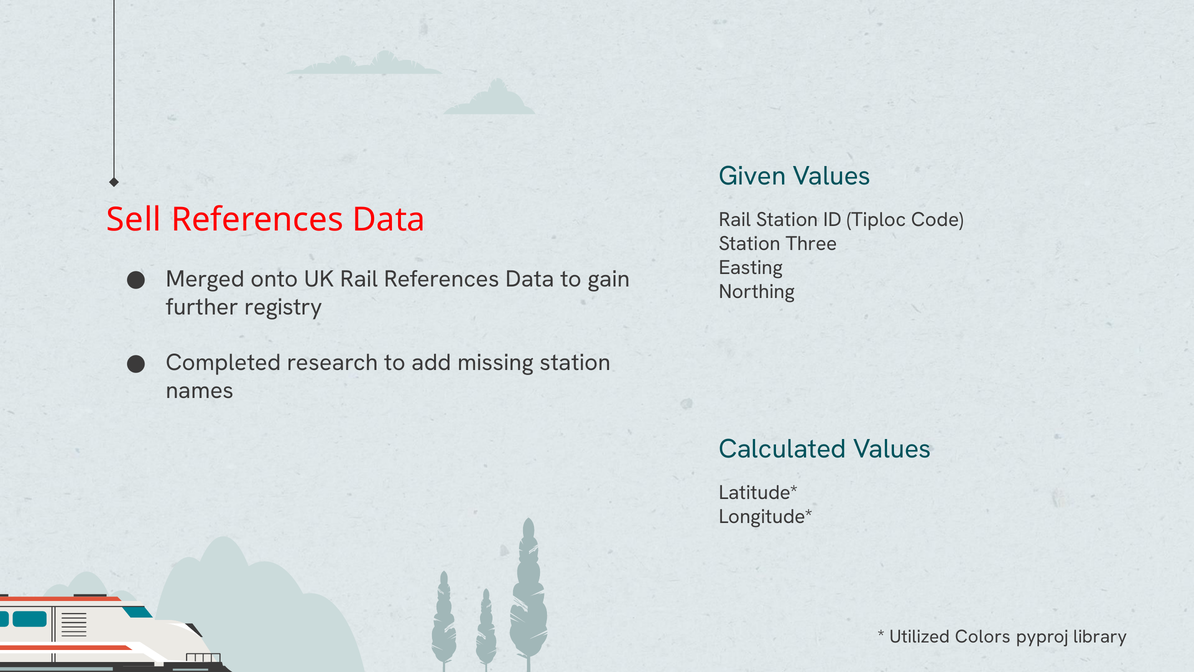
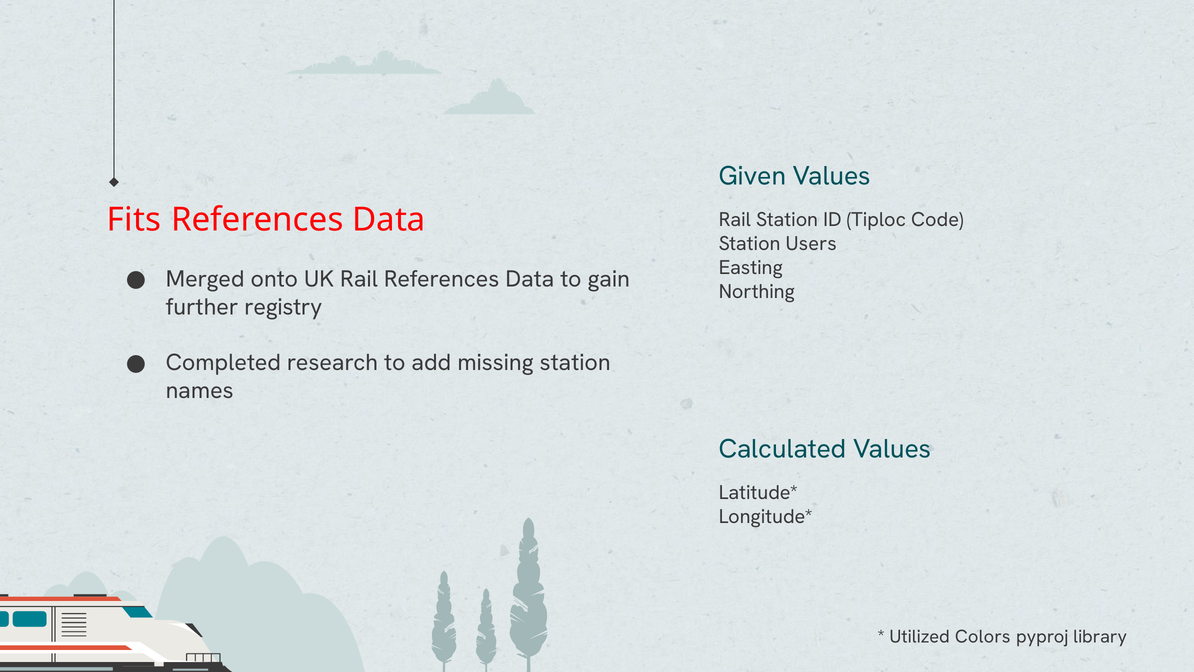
Sell: Sell -> Fits
Three: Three -> Users
